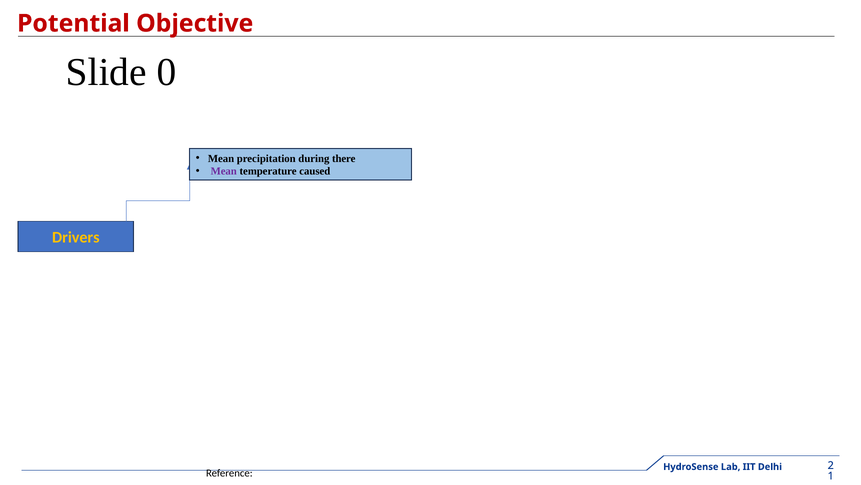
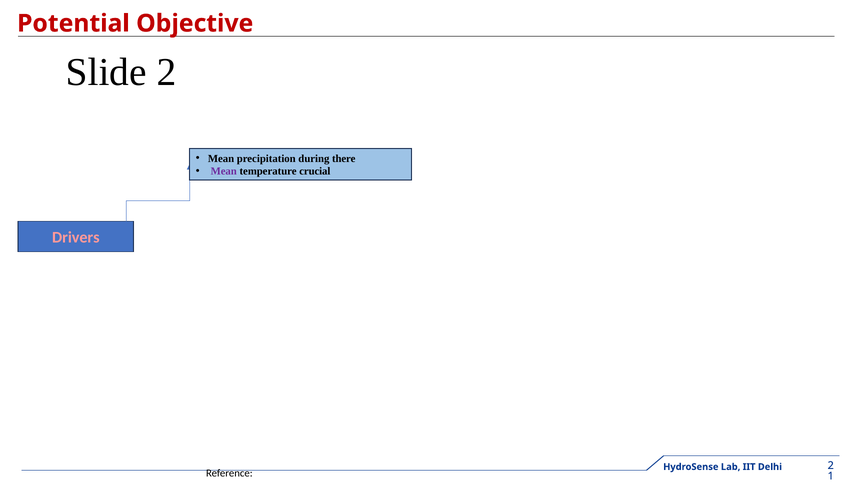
Slide 0: 0 -> 2
caused: caused -> crucial
Drivers colour: yellow -> pink
